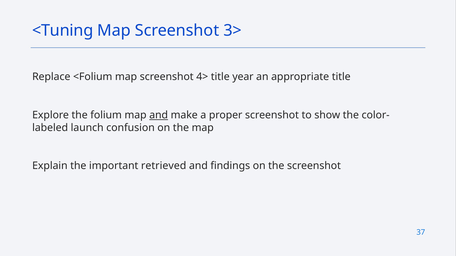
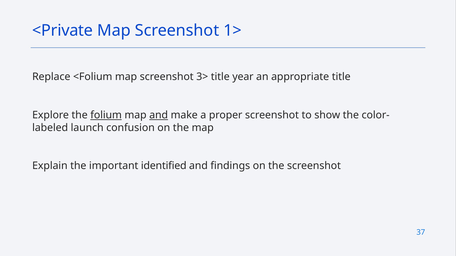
<Tuning: <Tuning -> <Private
3>: 3> -> 1>
4>: 4> -> 3>
folium underline: none -> present
retrieved: retrieved -> identified
